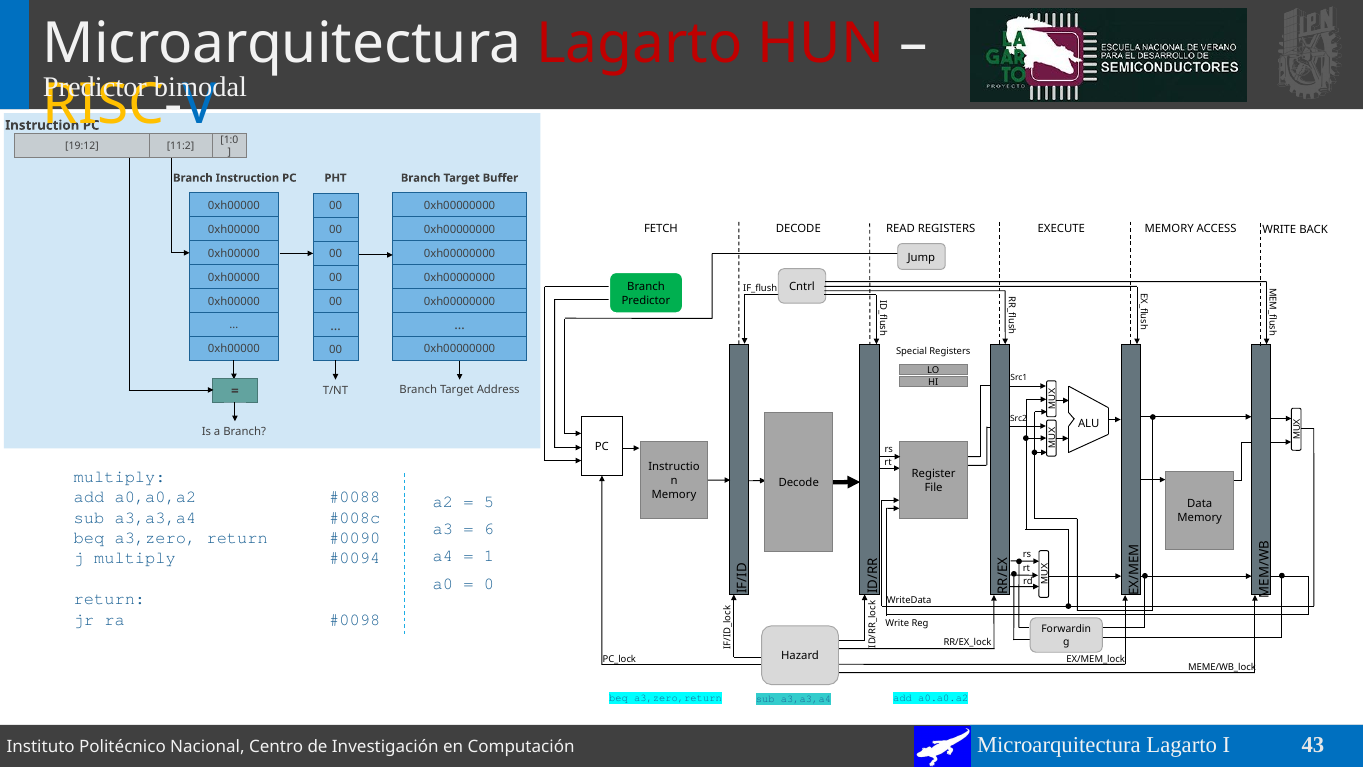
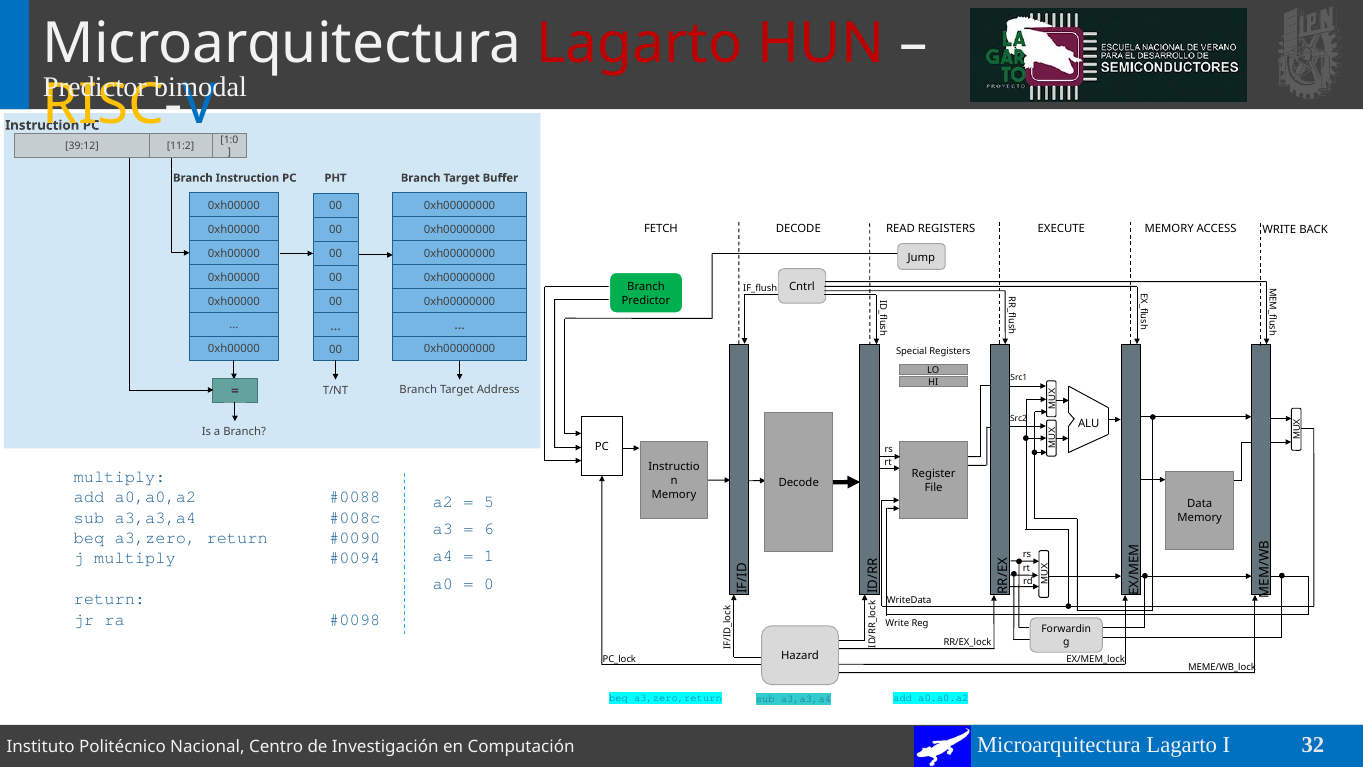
19:12: 19:12 -> 39:12
43: 43 -> 32
